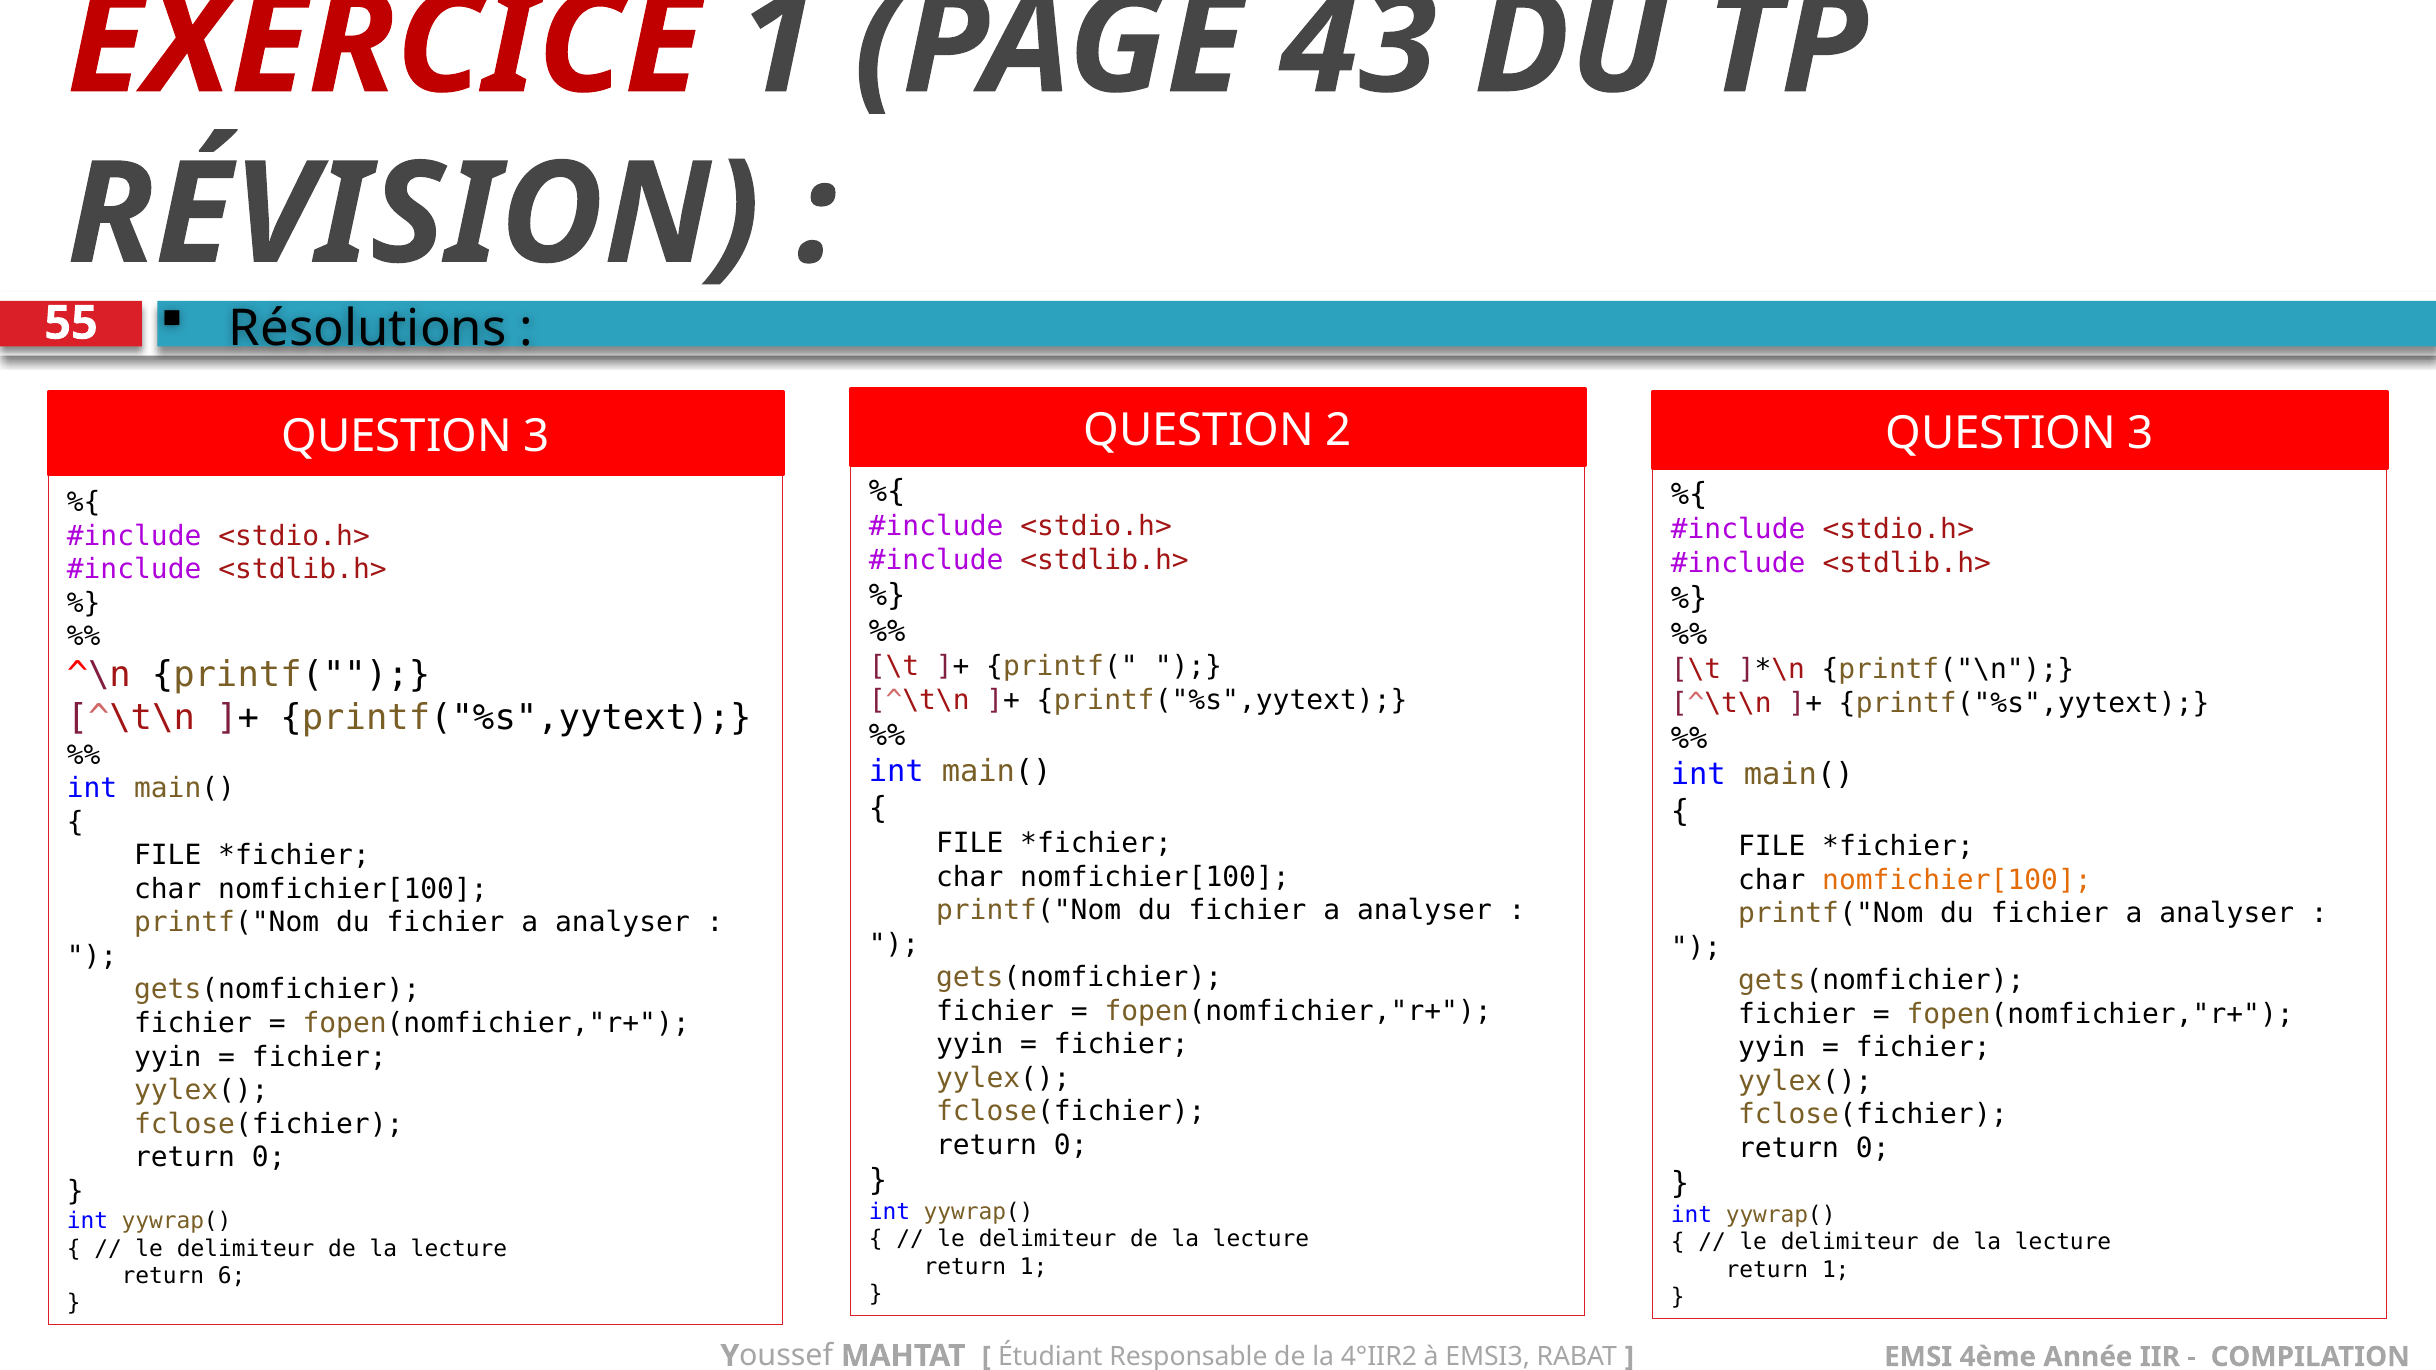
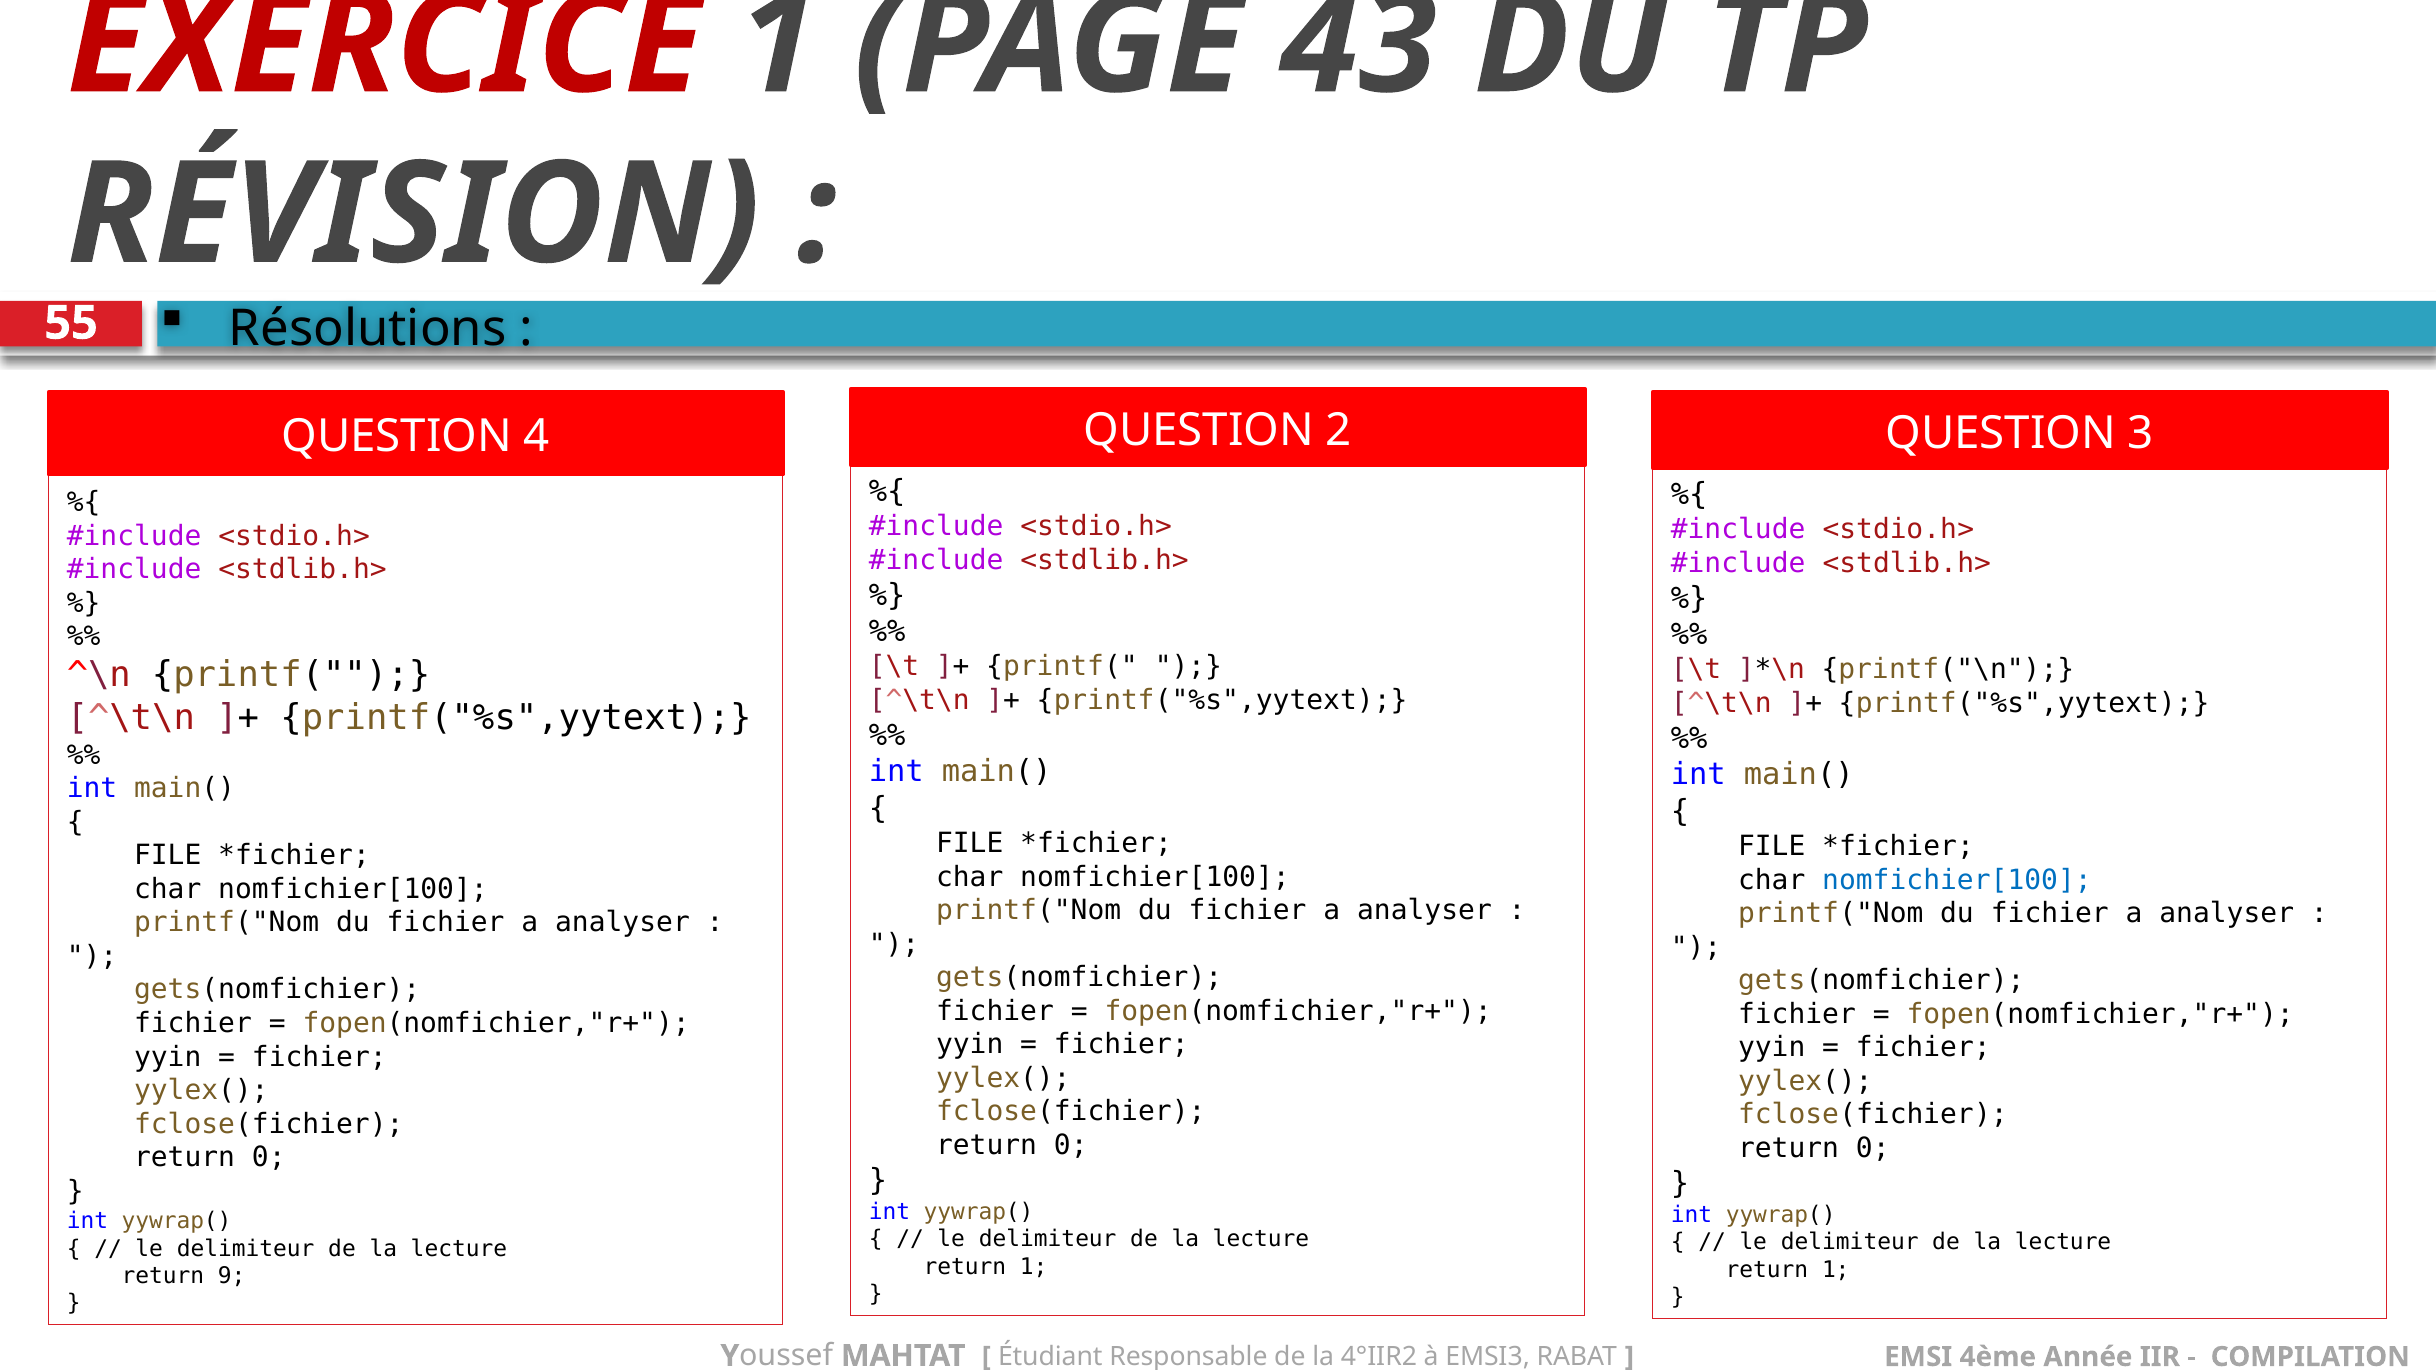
3 at (537, 436): 3 -> 4
nomfichier[100 at (1957, 880) colour: orange -> blue
6: 6 -> 9
